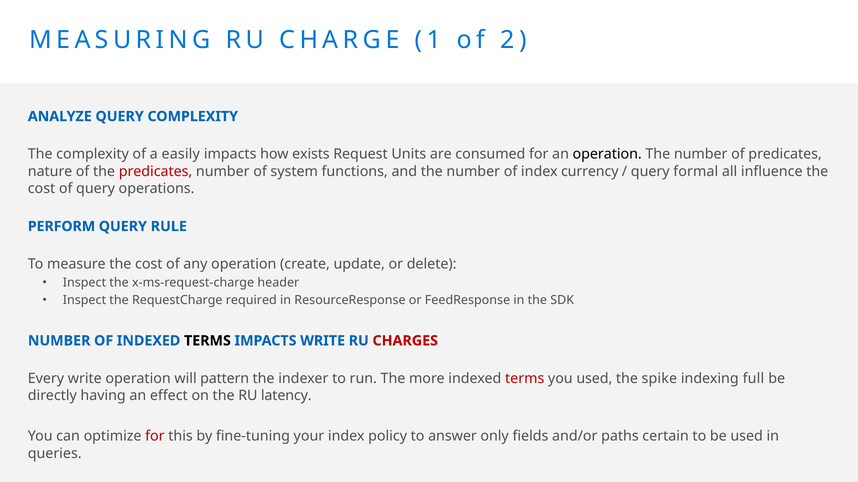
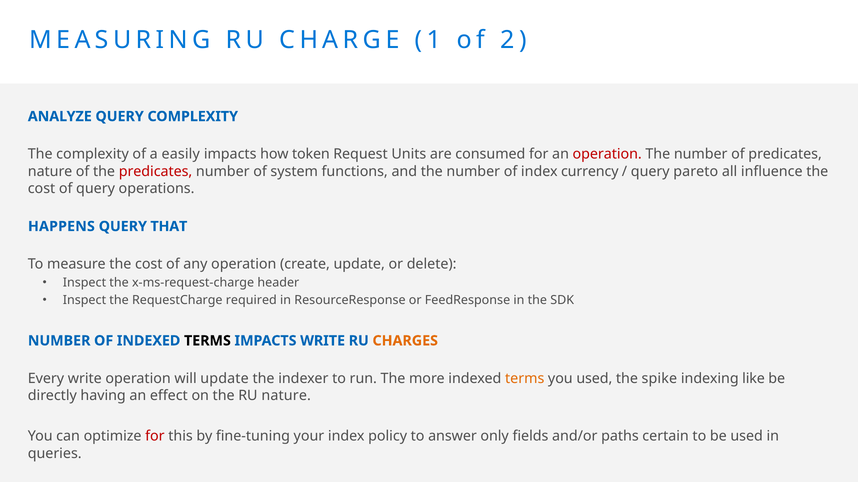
exists: exists -> token
operation at (607, 154) colour: black -> red
formal: formal -> pareto
PERFORM: PERFORM -> HAPPENS
RULE: RULE -> THAT
CHARGES colour: red -> orange
will pattern: pattern -> update
terms at (525, 379) colour: red -> orange
full: full -> like
RU latency: latency -> nature
